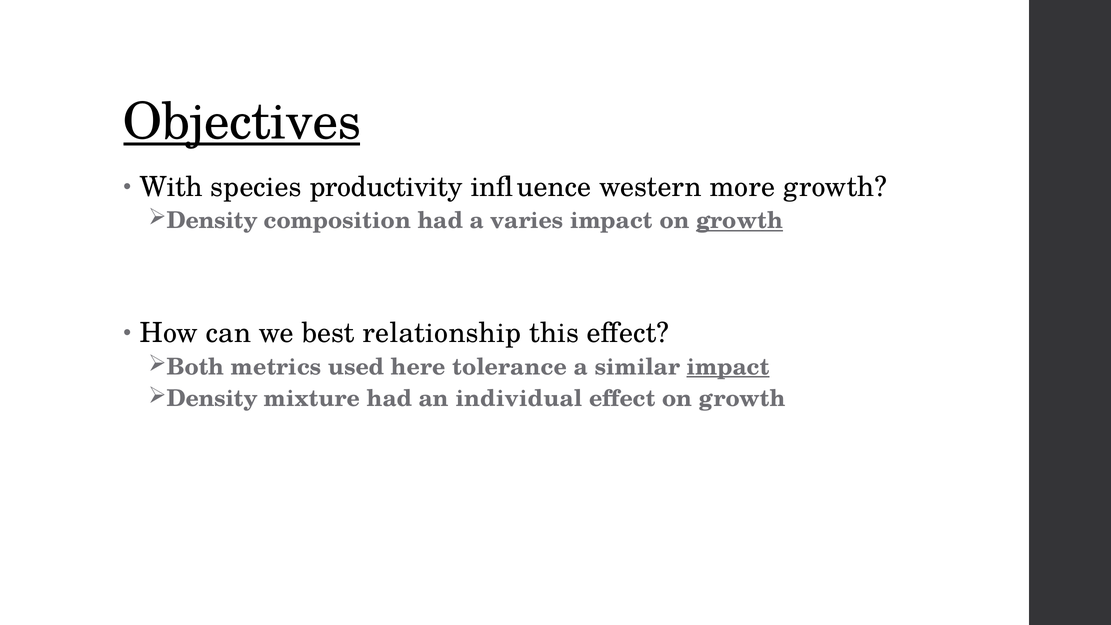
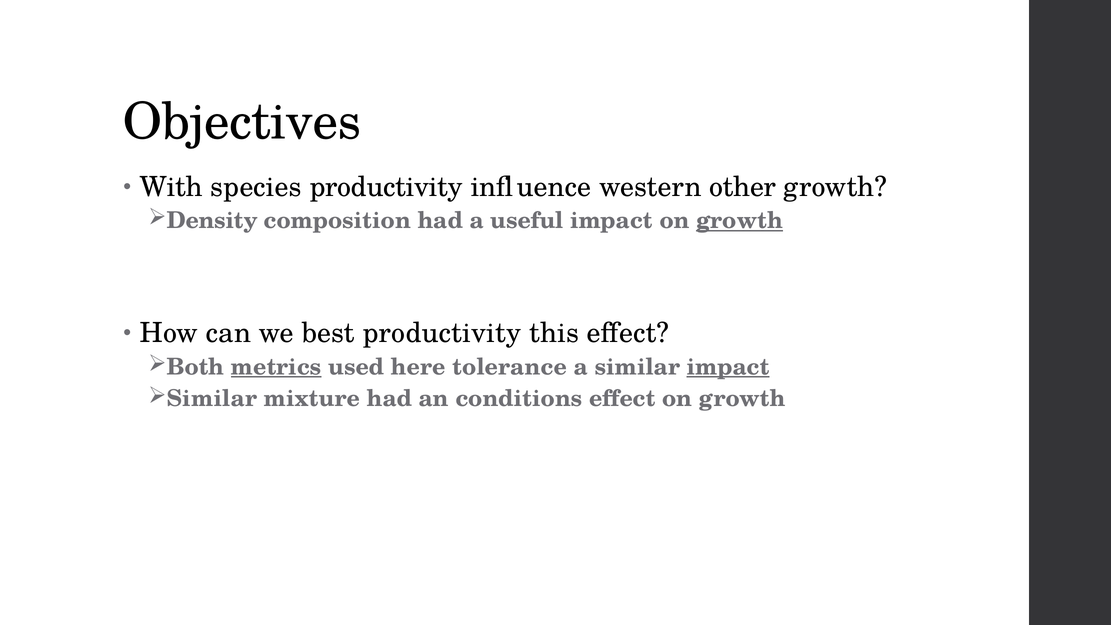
Objectives underline: present -> none
more: more -> other
varies: varies -> useful
best relationship: relationship -> productivity
metrics underline: none -> present
Density at (212, 399): Density -> Similar
individual: individual -> conditions
